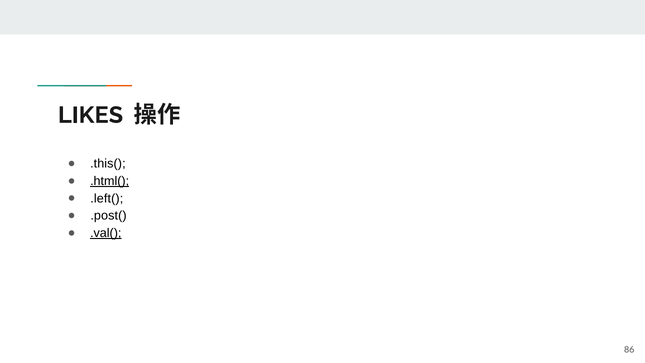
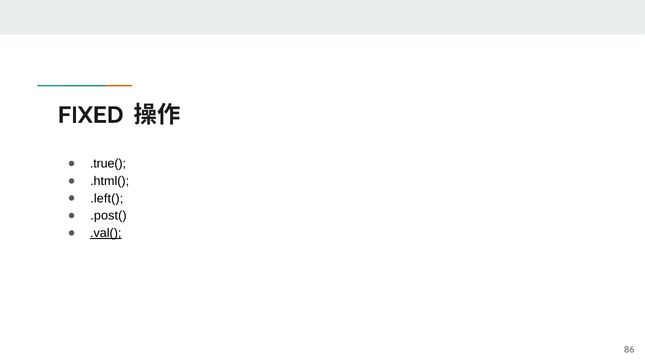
LIKES: LIKES -> FIXED
.this(: .this( -> .true(
.html( underline: present -> none
